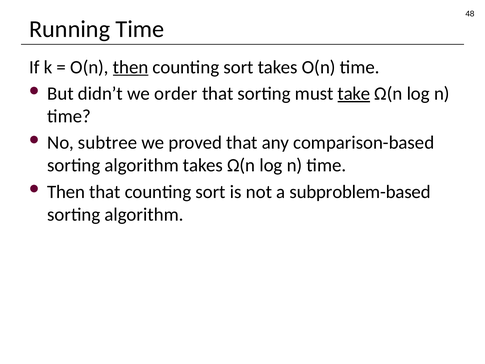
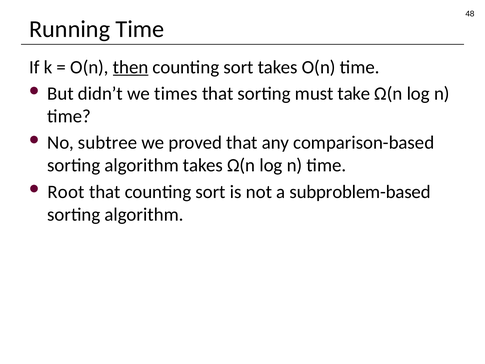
order: order -> times
take underline: present -> none
Then at (66, 192): Then -> Root
